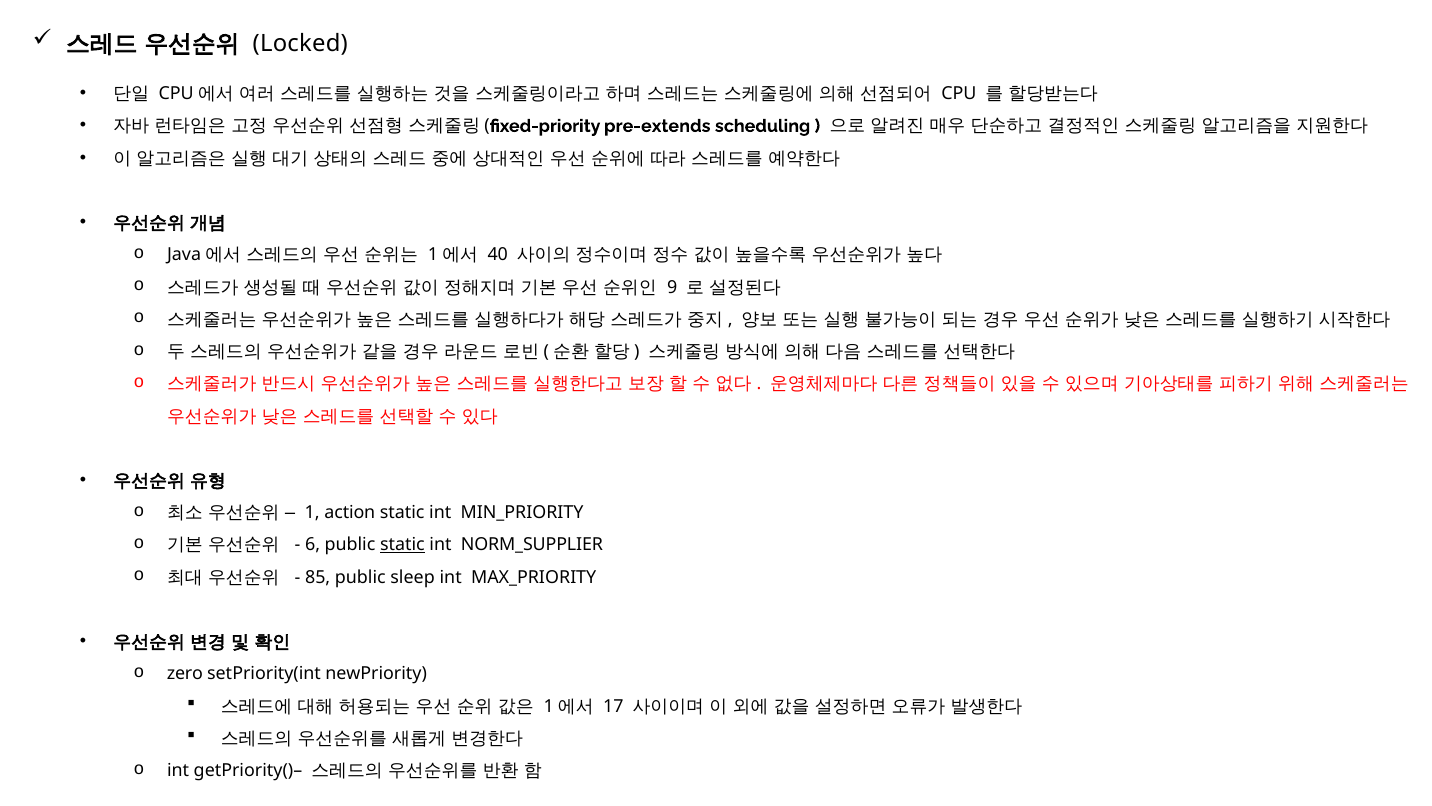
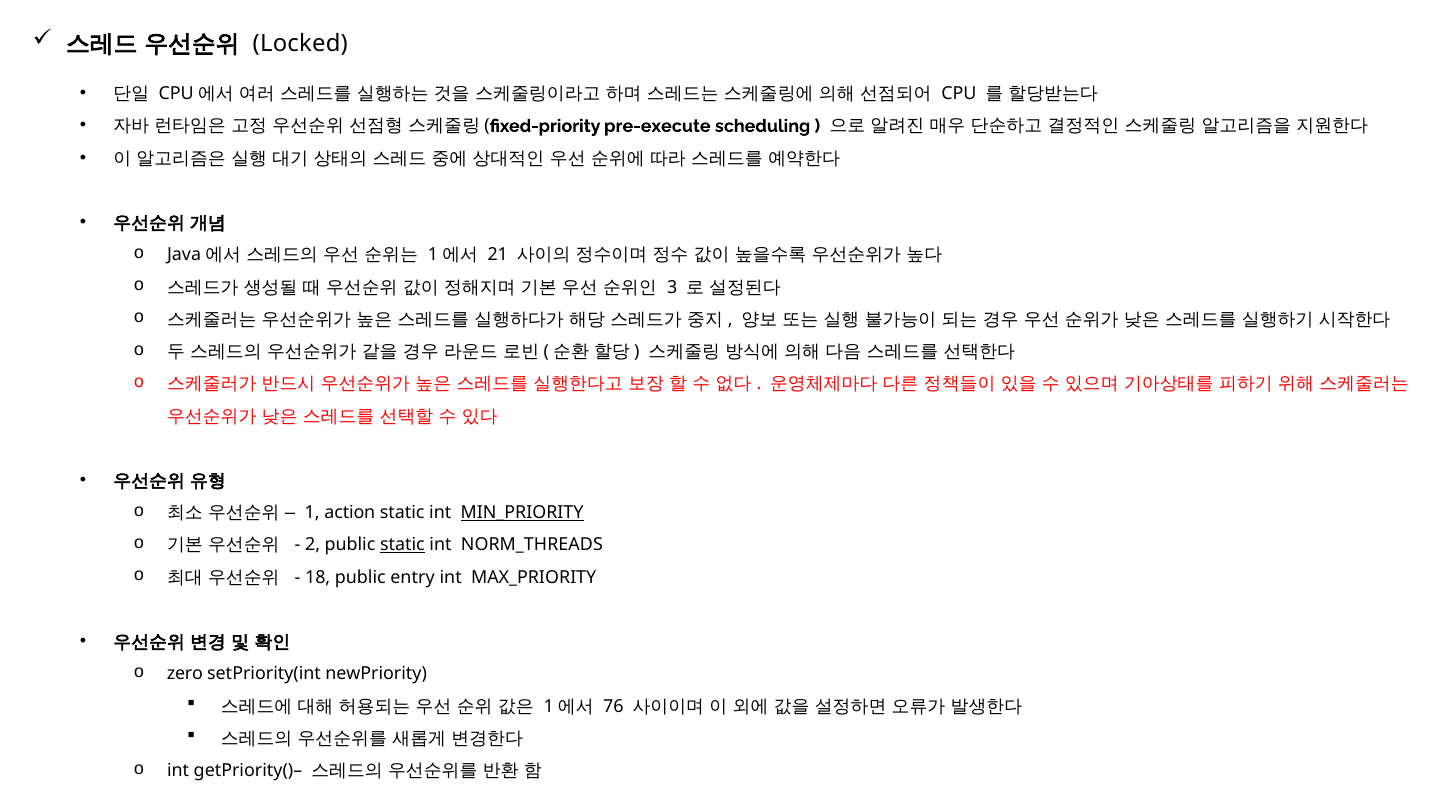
pre-extends: pre-extends -> pre-execute
40: 40 -> 21
9: 9 -> 3
MIN_PRIORITY underline: none -> present
6: 6 -> 2
NORM_SUPPLIER: NORM_SUPPLIER -> NORM_THREADS
85: 85 -> 18
sleep: sleep -> entry
17: 17 -> 76
